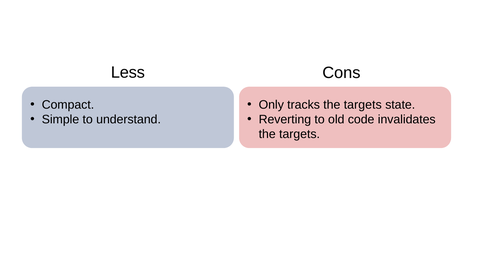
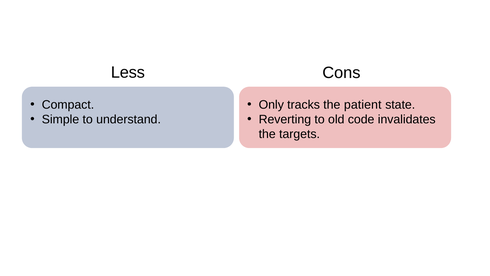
tracks the targets: targets -> patient
